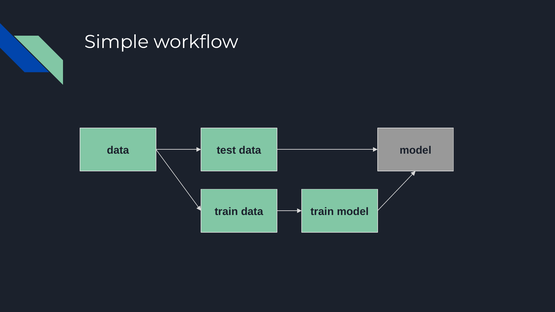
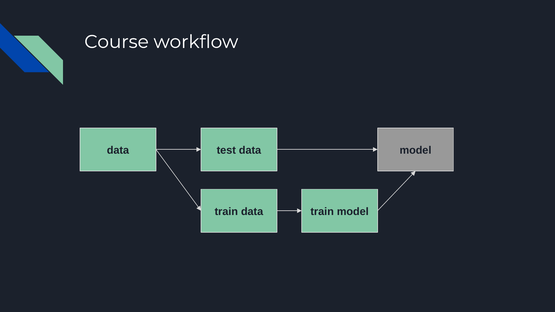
Simple: Simple -> Course
